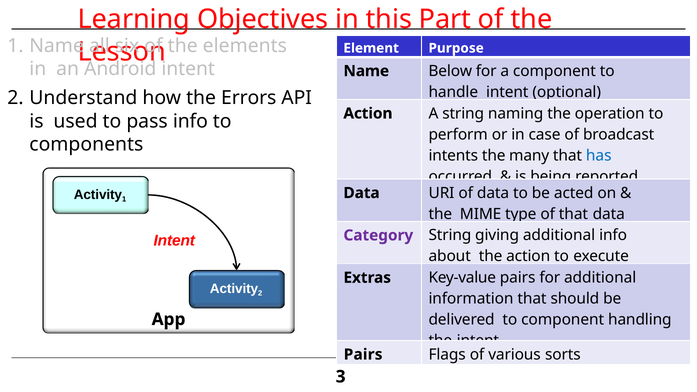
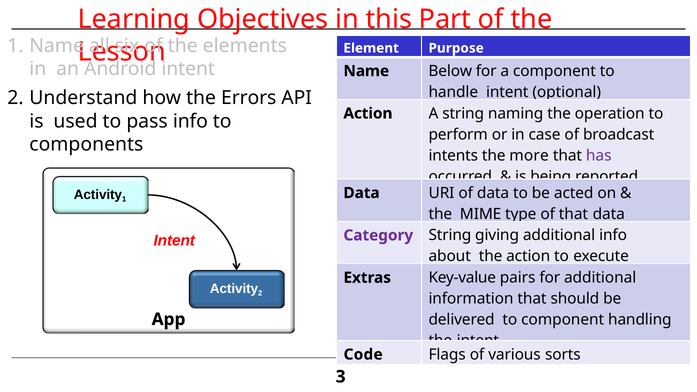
many: many -> more
has colour: blue -> purple
Pairs at (363, 355): Pairs -> Code
